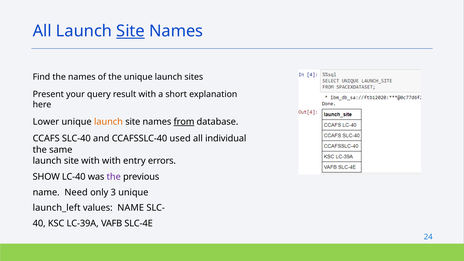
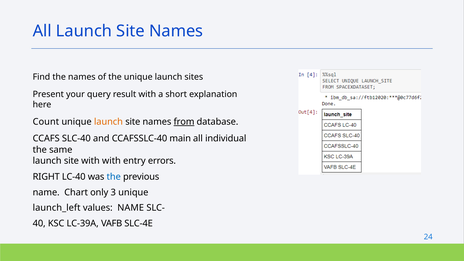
Site at (131, 31) underline: present -> none
Lower: Lower -> Count
used: used -> main
SHOW: SHOW -> RIGHT
the at (114, 177) colour: purple -> blue
Need: Need -> Chart
